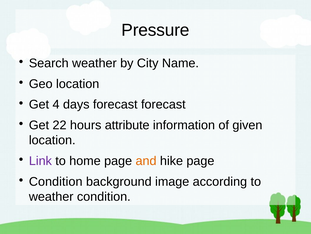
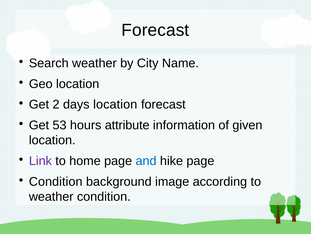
Pressure at (155, 30): Pressure -> Forecast
4: 4 -> 2
days forecast: forecast -> location
22: 22 -> 53
and colour: orange -> blue
